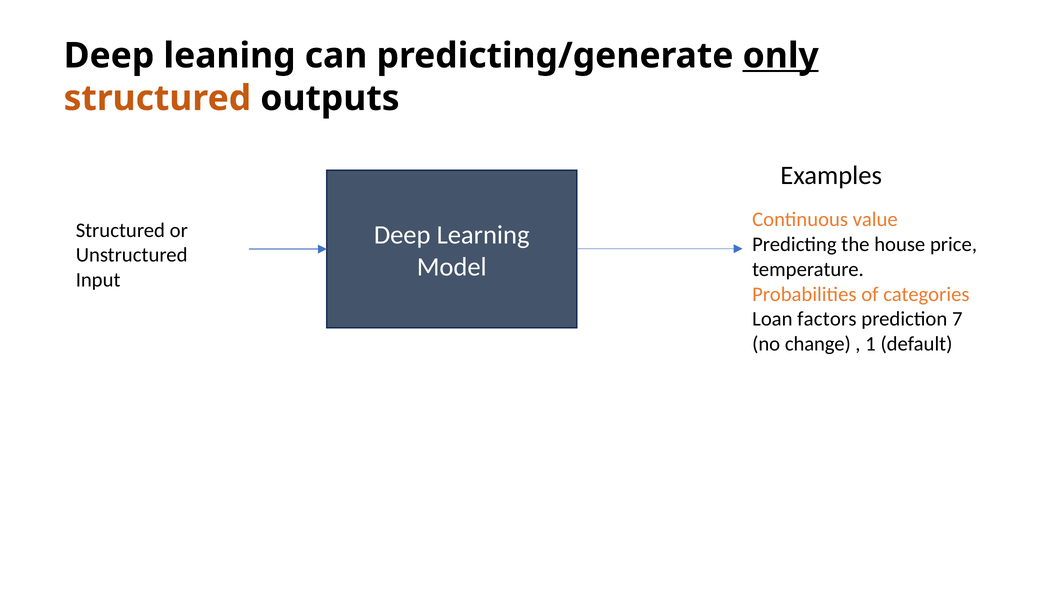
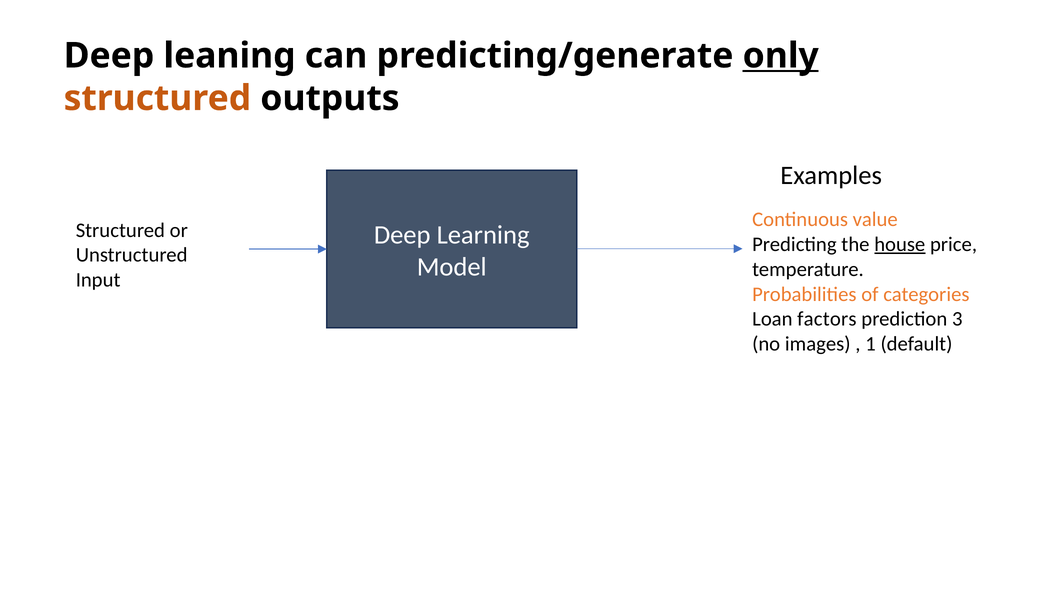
house underline: none -> present
7: 7 -> 3
change: change -> images
